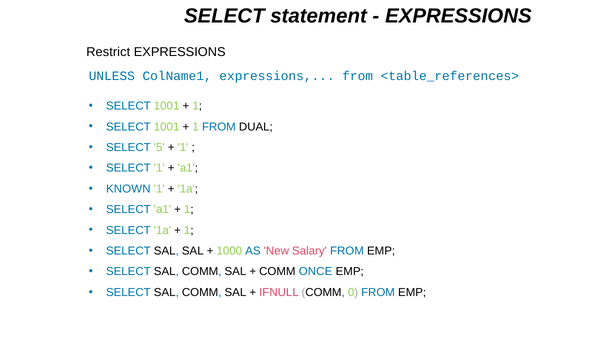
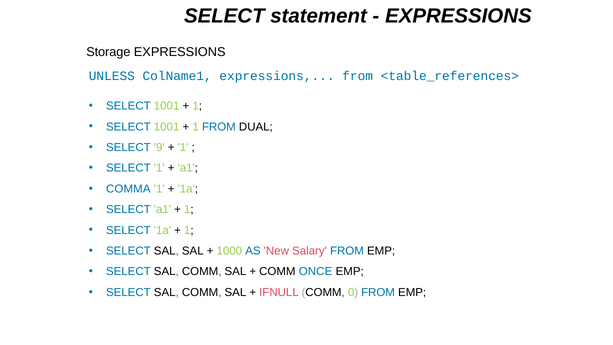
Restrict: Restrict -> Storage
5: 5 -> 9
KNOWN: KNOWN -> COMMA
